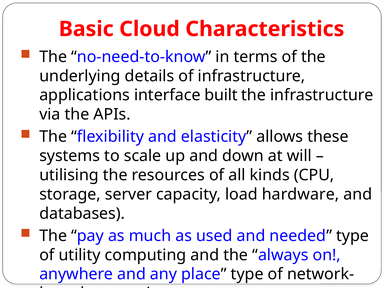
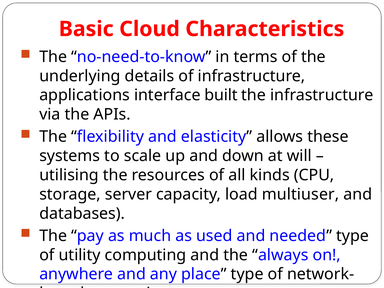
hardware: hardware -> multiuser
